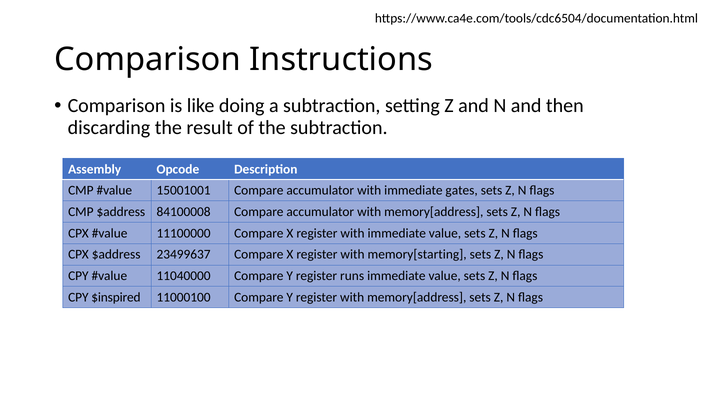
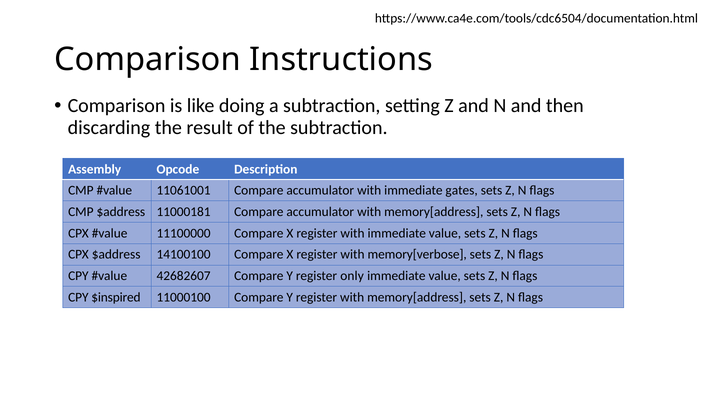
15001001: 15001001 -> 11061001
84100008: 84100008 -> 11000181
23499637: 23499637 -> 14100100
memory[starting: memory[starting -> memory[verbose
11040000: 11040000 -> 42682607
runs: runs -> only
